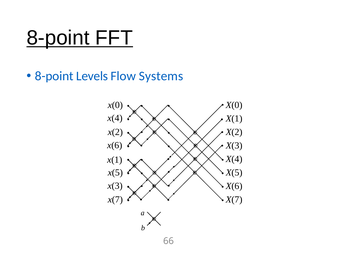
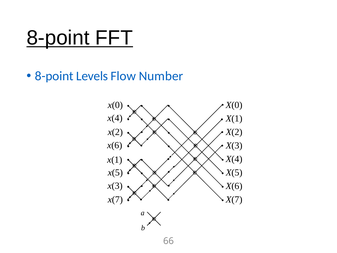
Systems: Systems -> Number
